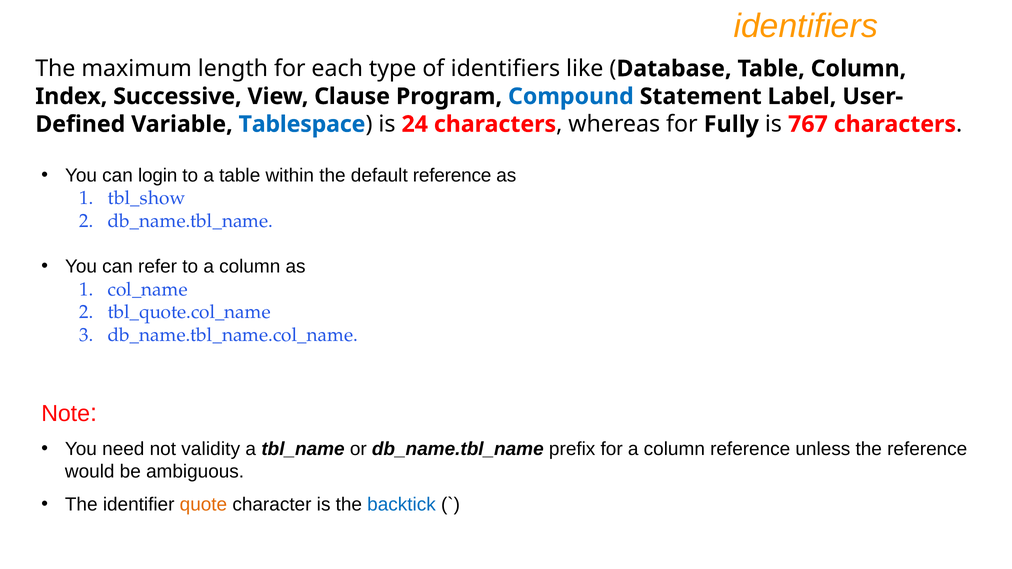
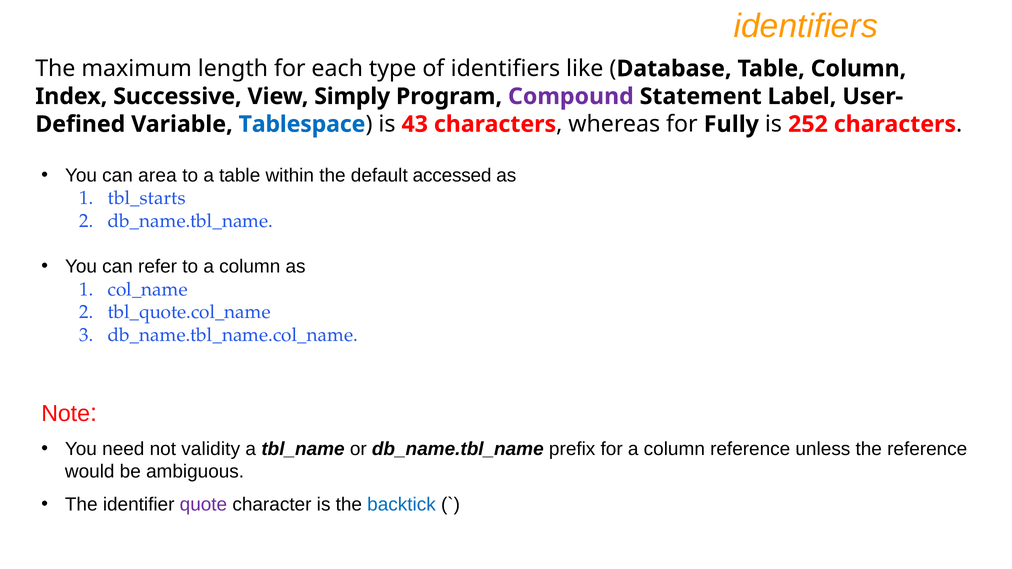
Clause: Clause -> Simply
Compound colour: blue -> purple
24: 24 -> 43
767: 767 -> 252
login: login -> area
default reference: reference -> accessed
tbl_show: tbl_show -> tbl_starts
quote colour: orange -> purple
